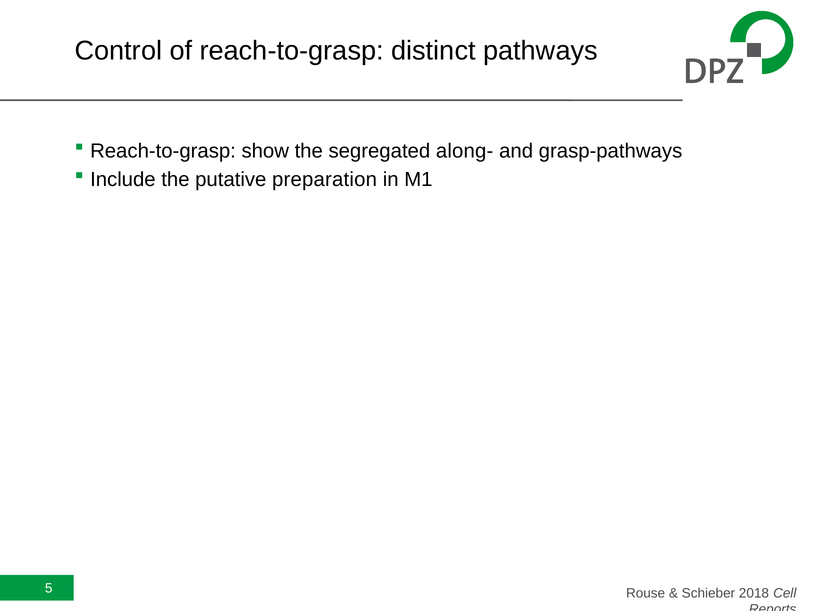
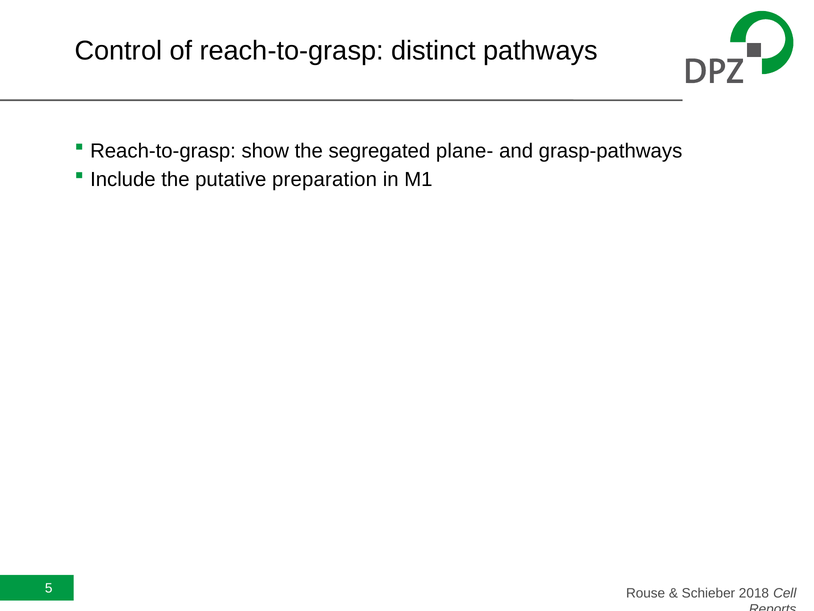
along-: along- -> plane-
